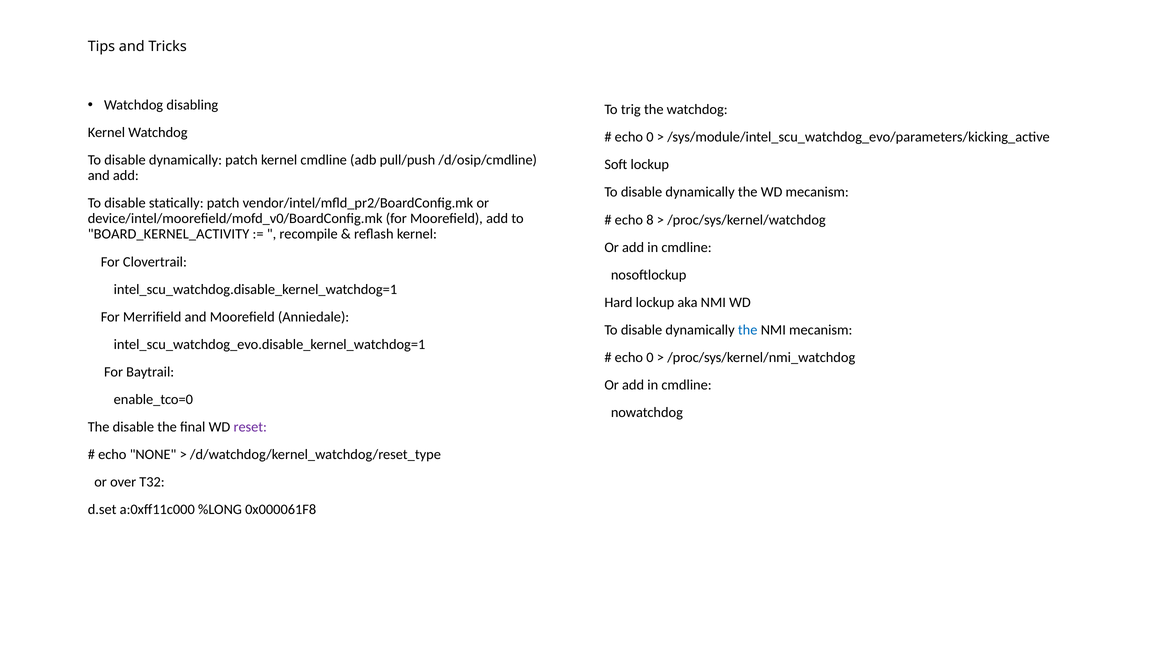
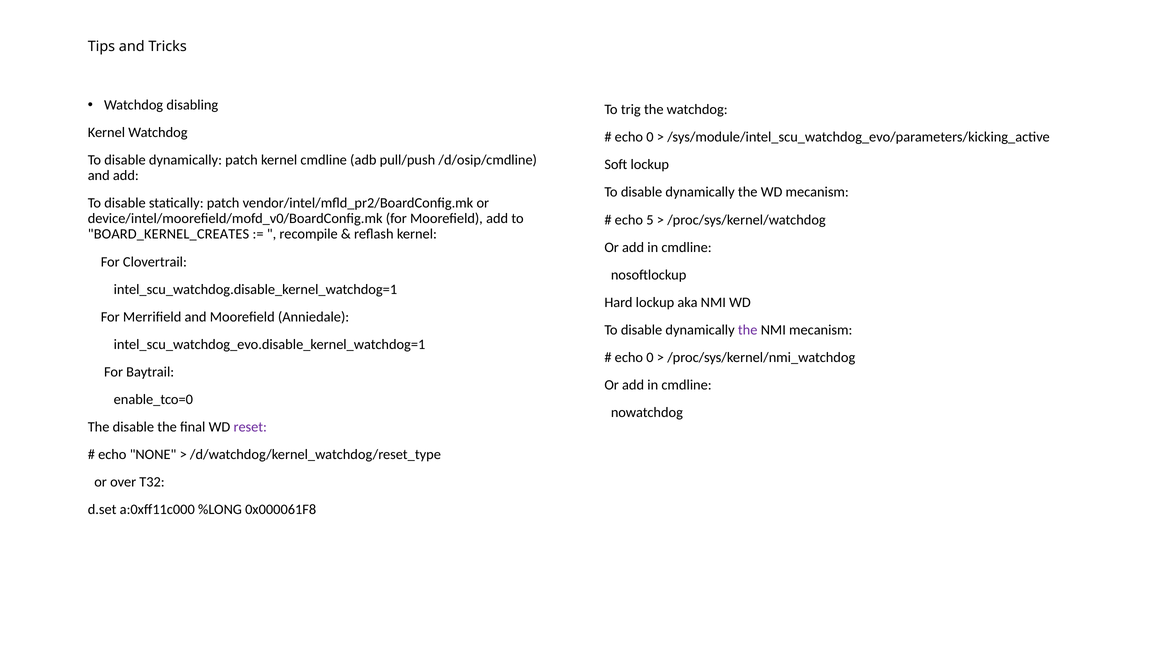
8: 8 -> 5
BOARD_KERNEL_ACTIVITY: BOARD_KERNEL_ACTIVITY -> BOARD_KERNEL_CREATES
the at (748, 330) colour: blue -> purple
